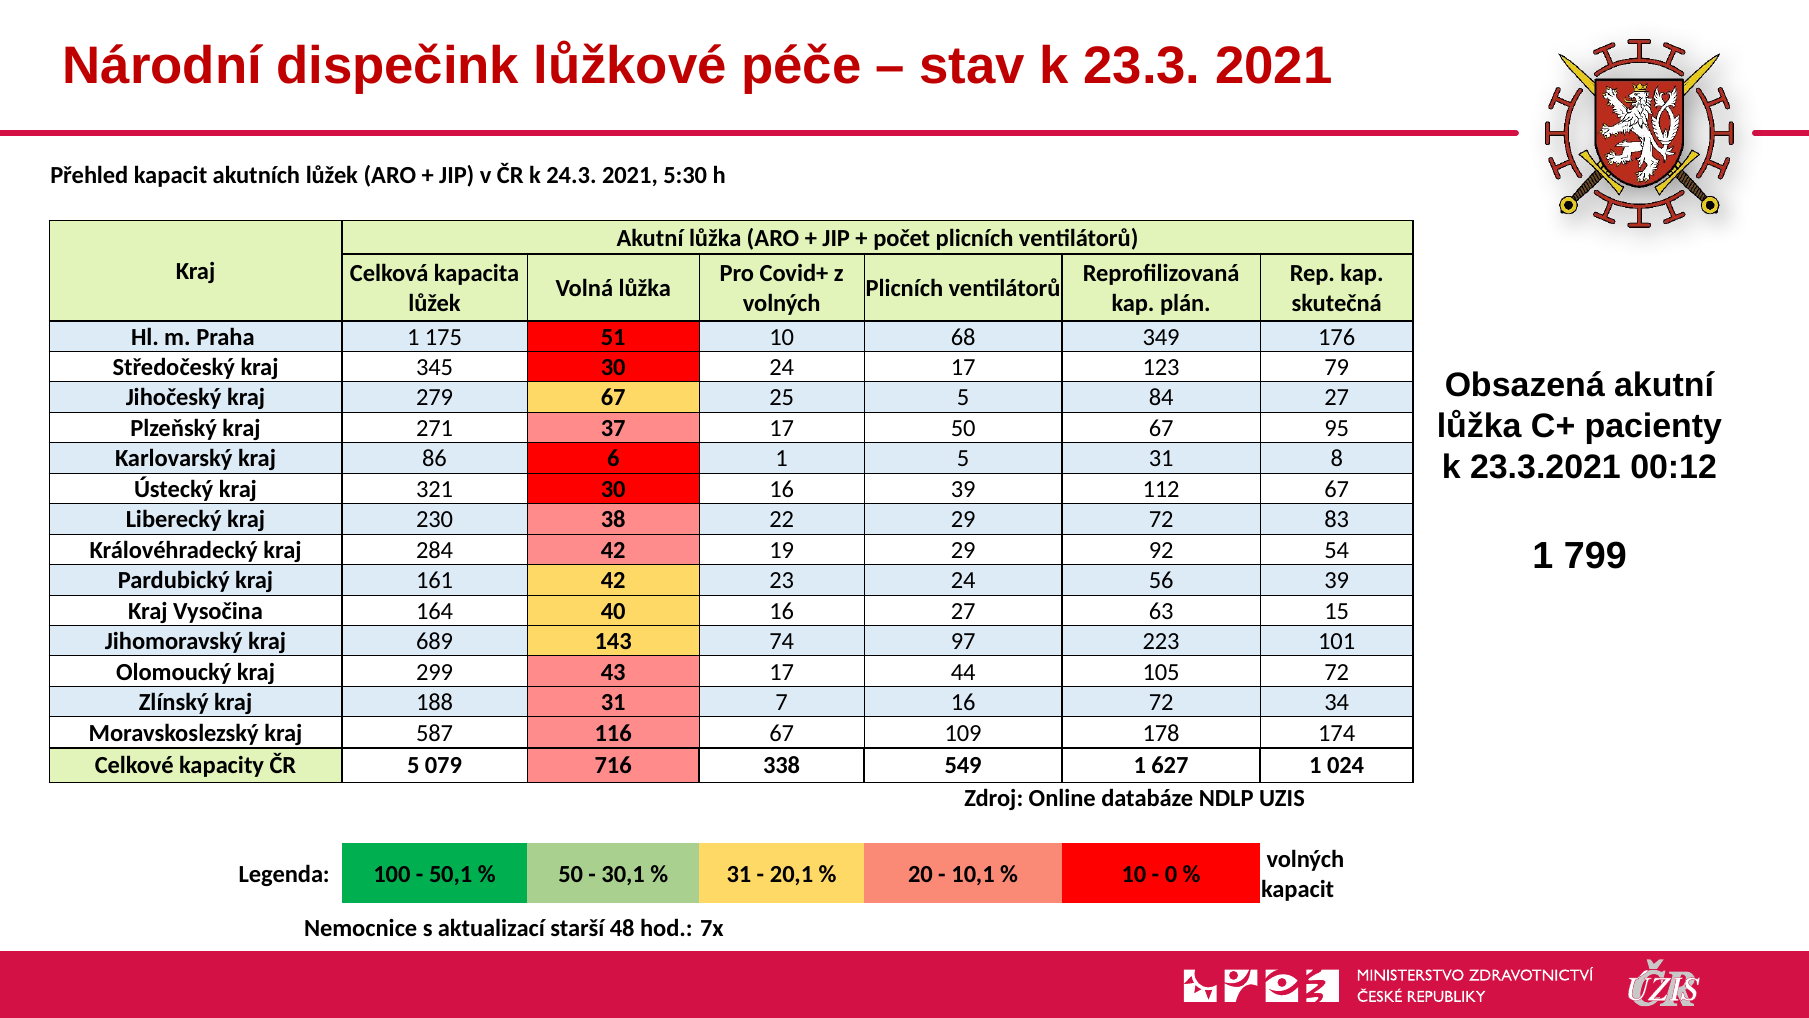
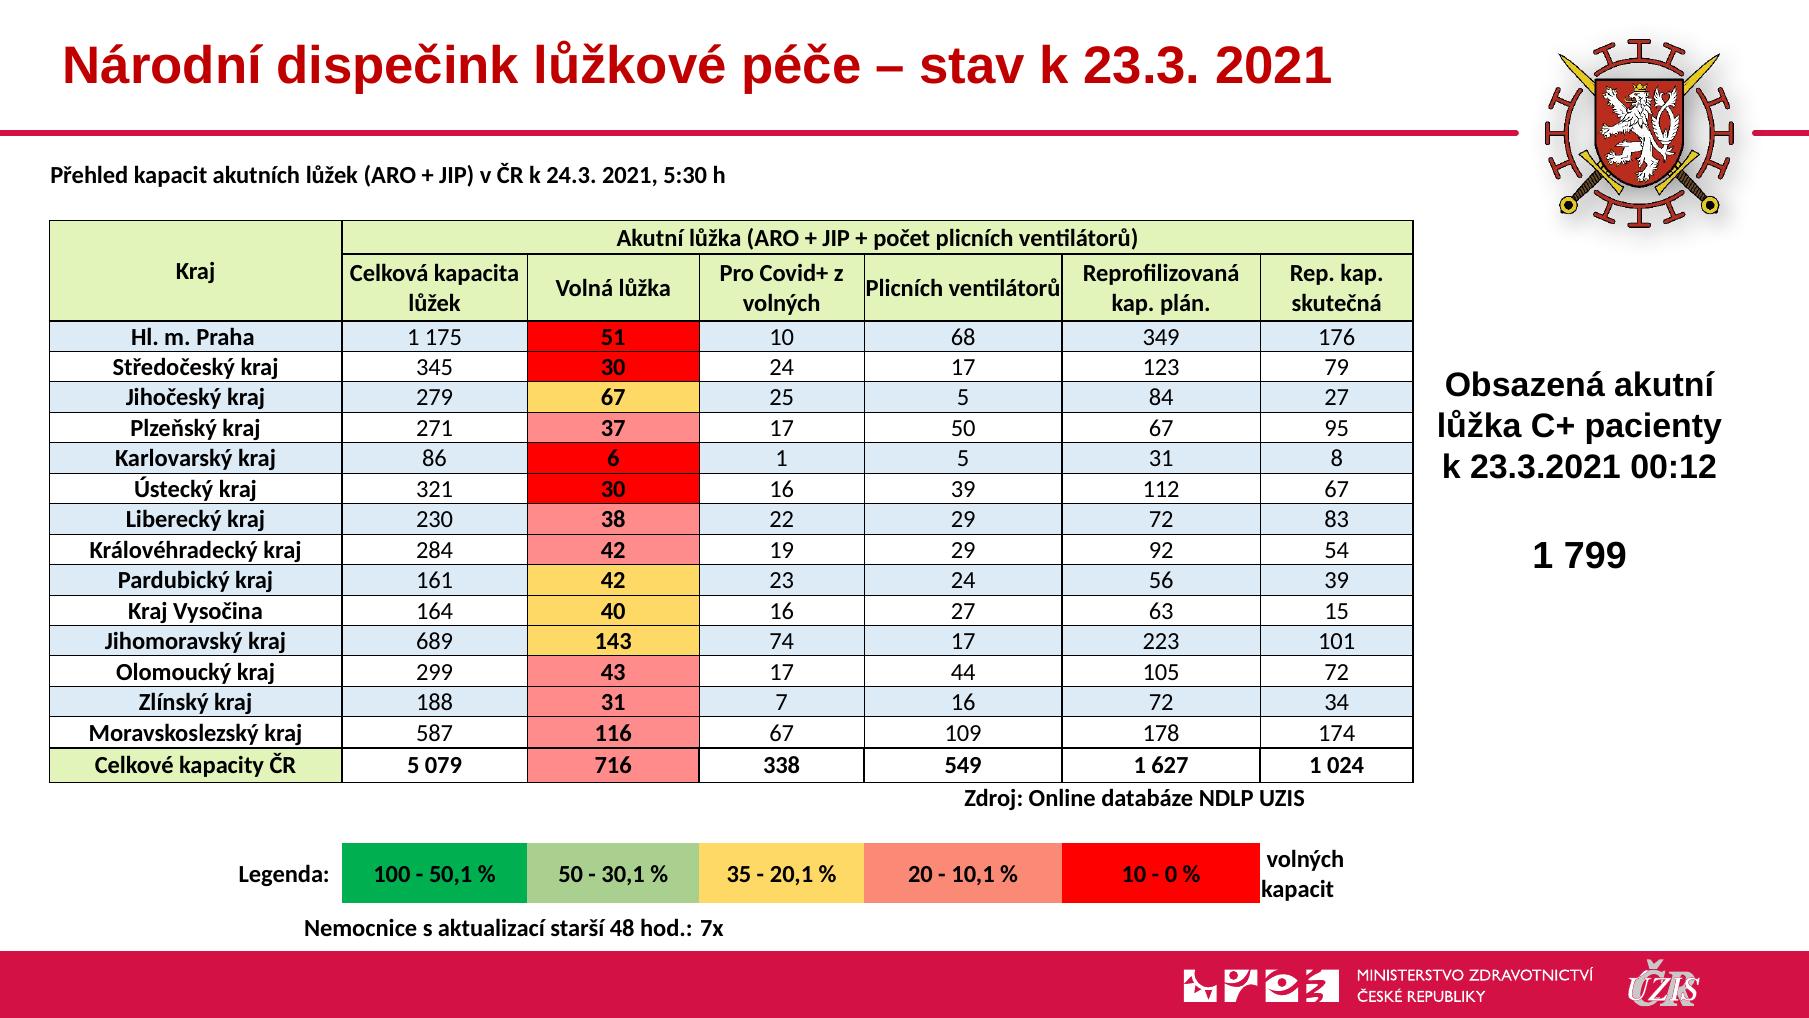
74 97: 97 -> 17
31 at (739, 874): 31 -> 35
